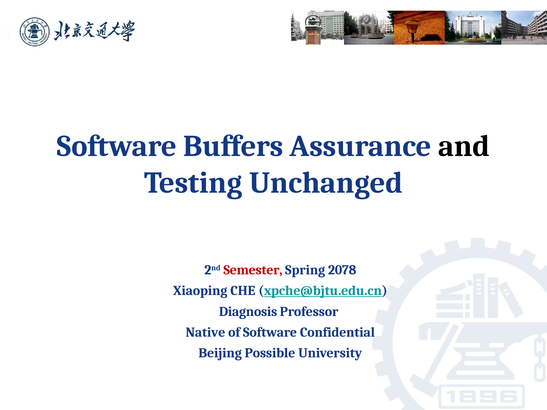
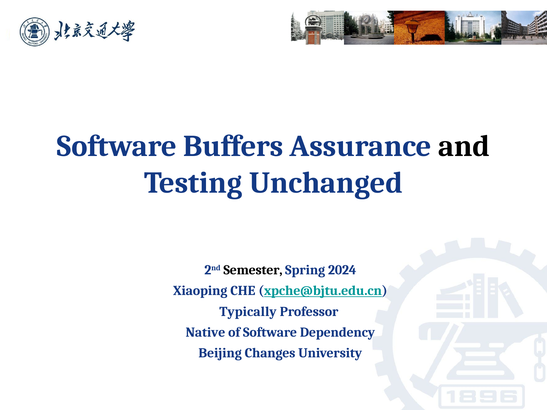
Semester colour: red -> black
2078: 2078 -> 2024
Diagnosis: Diagnosis -> Typically
Confidential: Confidential -> Dependency
Possible: Possible -> Changes
